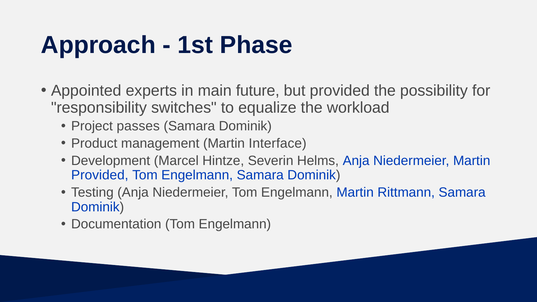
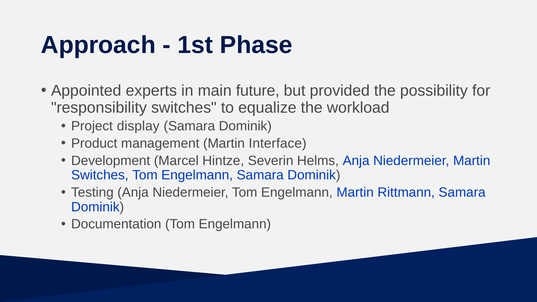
passes: passes -> display
Provided at (100, 175): Provided -> Switches
